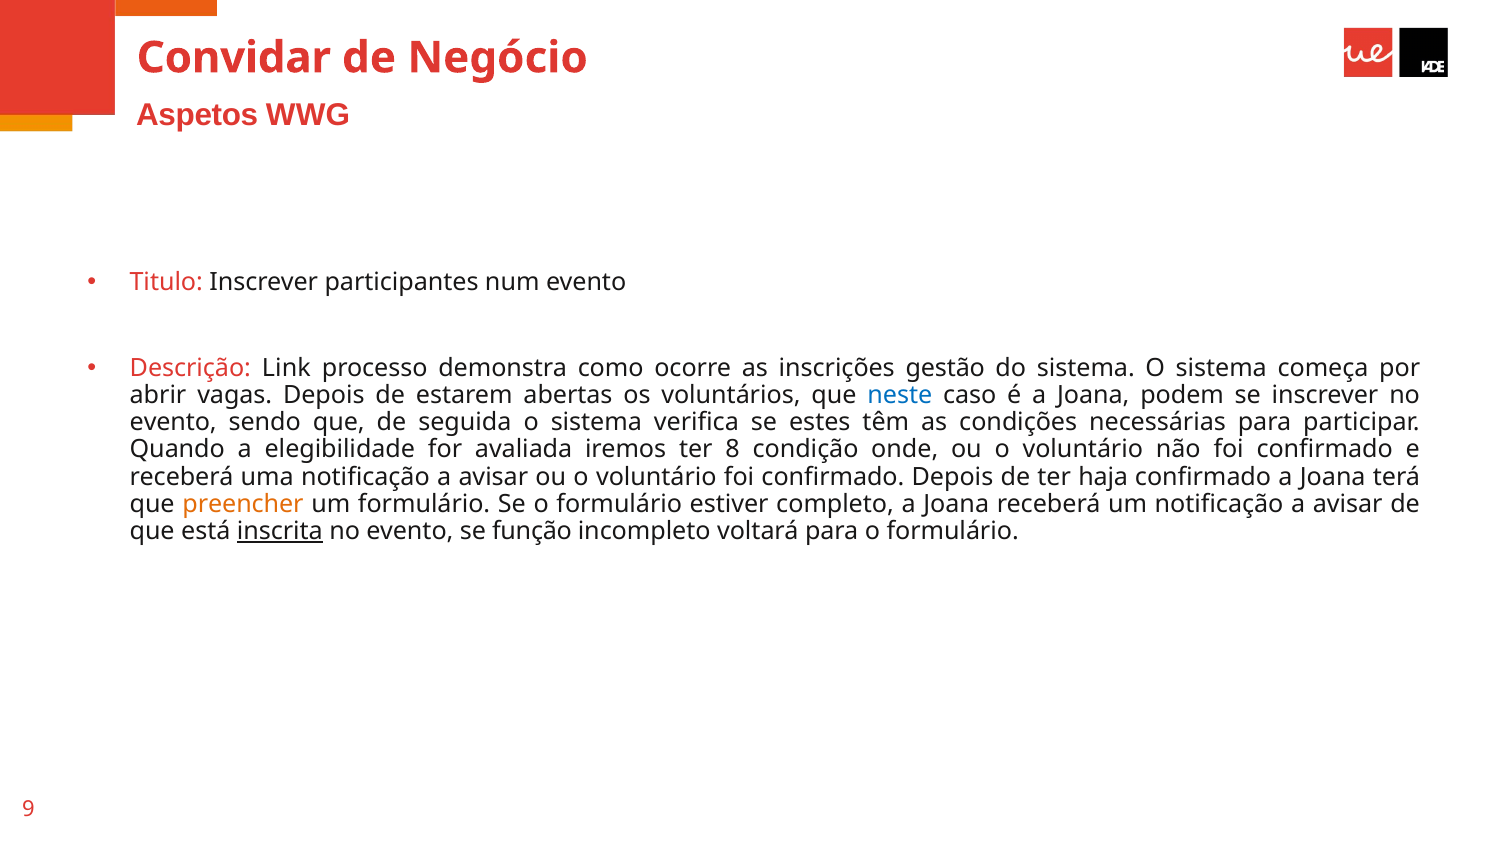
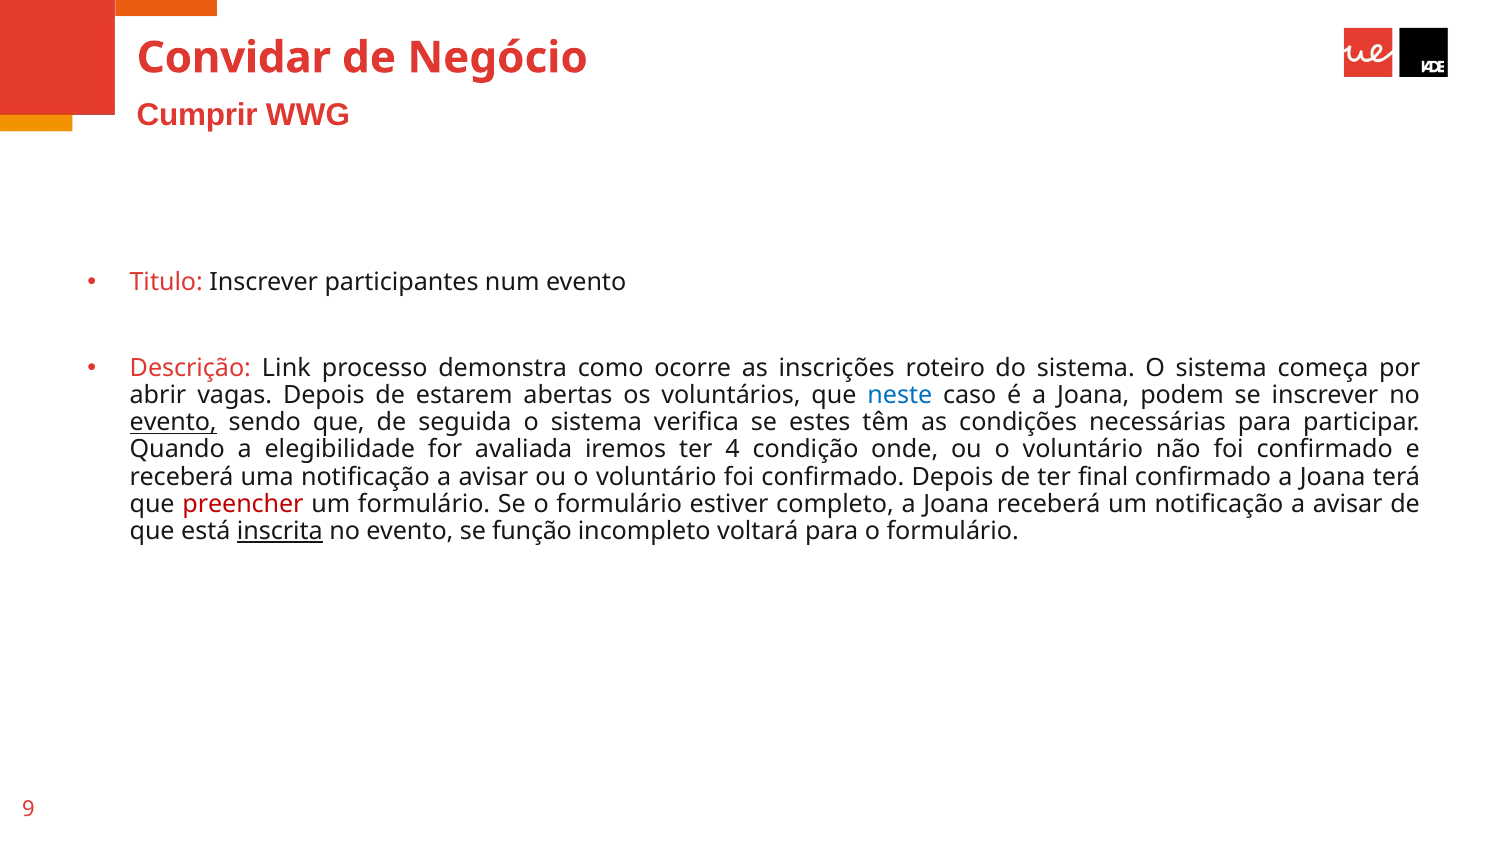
Aspetos: Aspetos -> Cumprir
gestão: gestão -> roteiro
evento at (173, 422) underline: none -> present
8: 8 -> 4
haja: haja -> final
preencher colour: orange -> red
